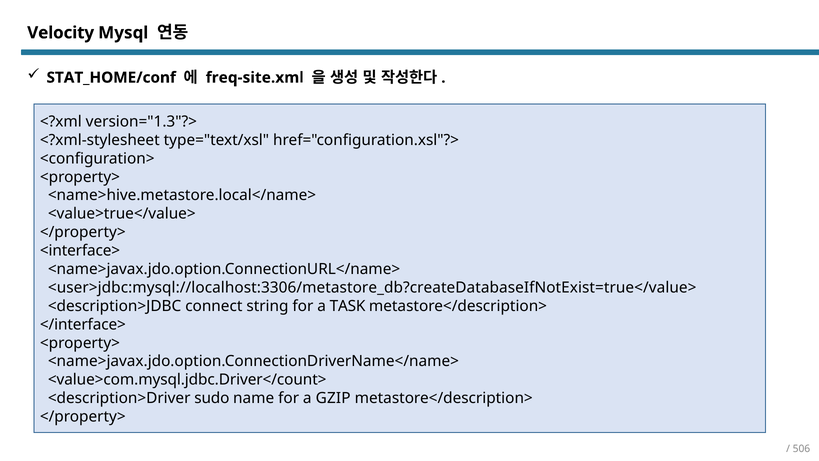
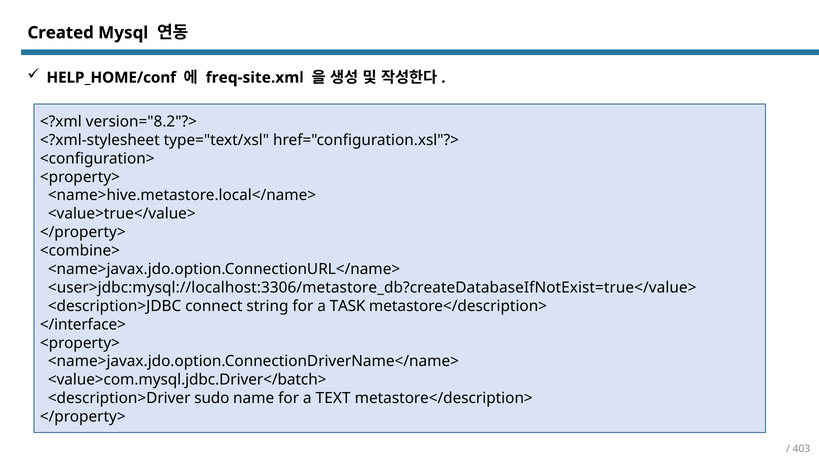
Velocity: Velocity -> Created
STAT_HOME/conf: STAT_HOME/conf -> HELP_HOME/conf
version="1.3"?>: version="1.3"?> -> version="8.2"?>
<interface>: <interface> -> <combine>
<value>com.mysql.jdbc.Driver</count>: <value>com.mysql.jdbc.Driver</count> -> <value>com.mysql.jdbc.Driver</batch>
GZIP: GZIP -> TEXT
506: 506 -> 403
